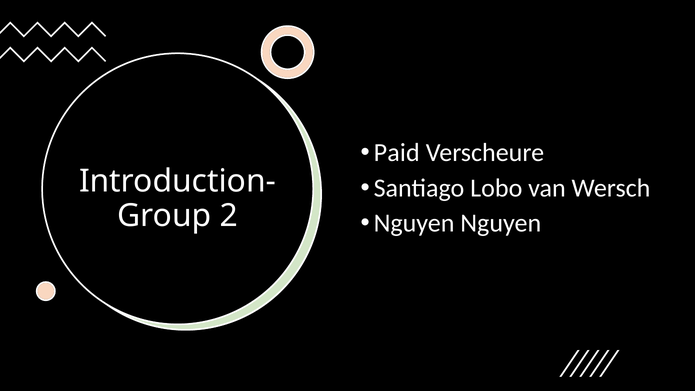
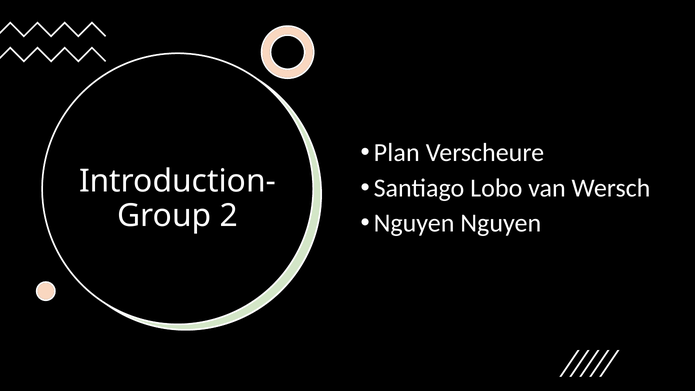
Paid: Paid -> Plan
